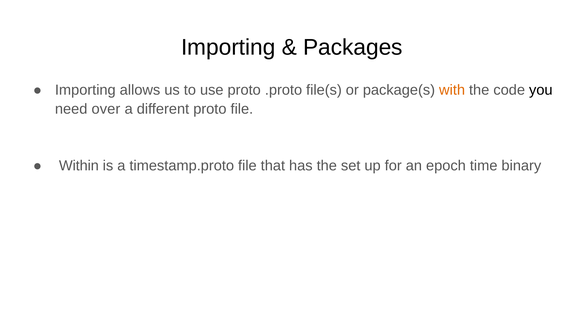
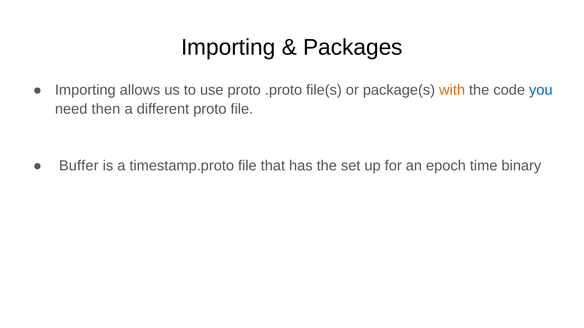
you colour: black -> blue
over: over -> then
Within: Within -> Buffer
